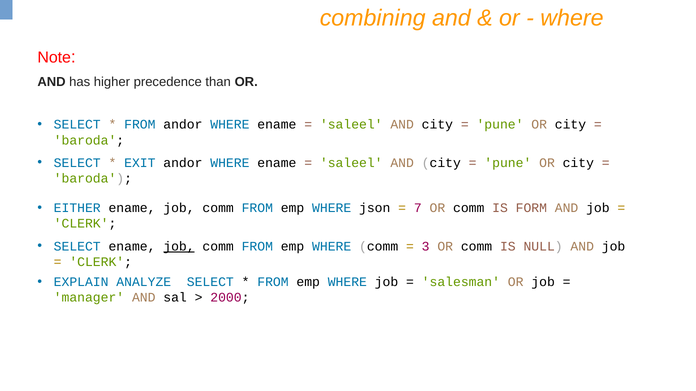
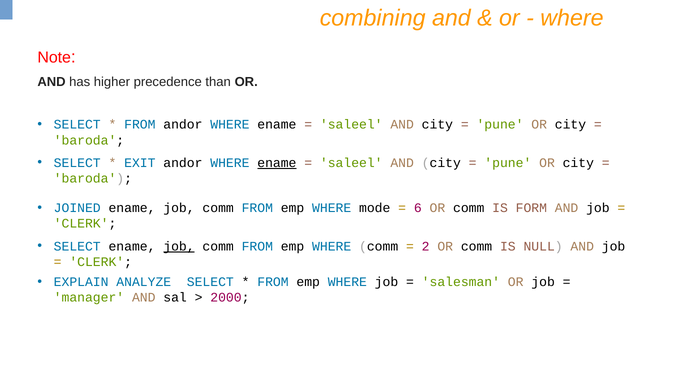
ename at (277, 163) underline: none -> present
EITHER: EITHER -> JOINED
json: json -> mode
7: 7 -> 6
3: 3 -> 2
